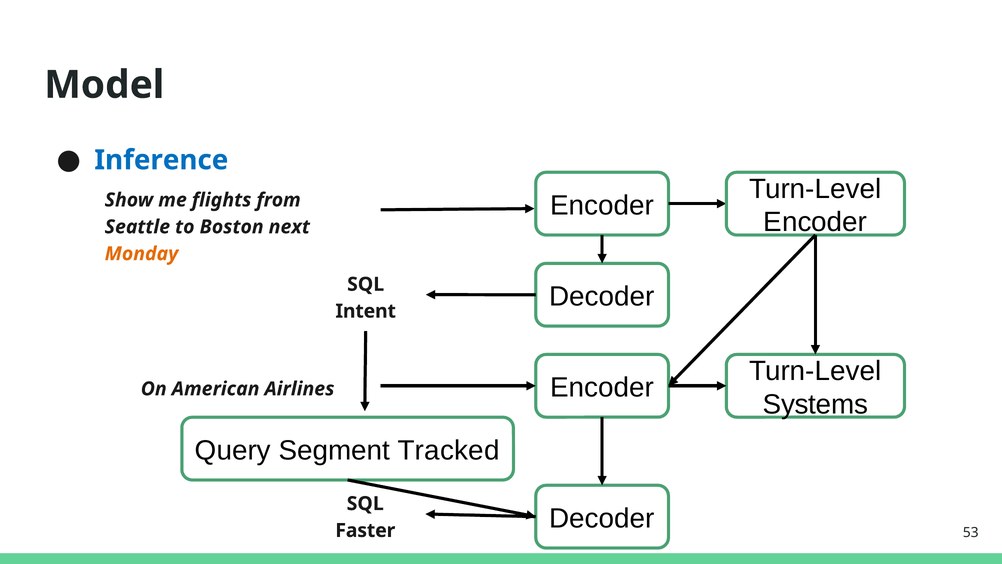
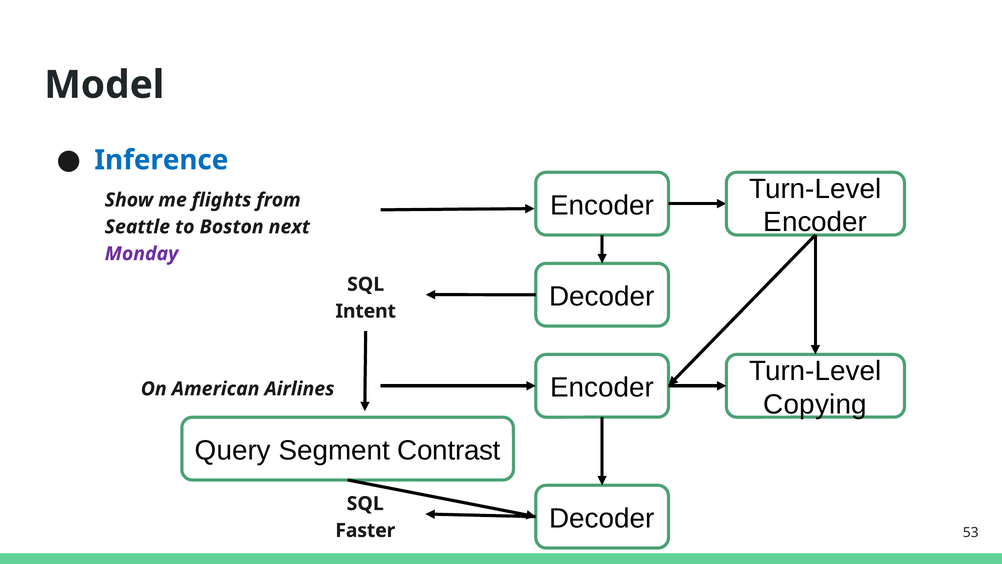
Monday colour: orange -> purple
Systems: Systems -> Copying
Tracked: Tracked -> Contrast
